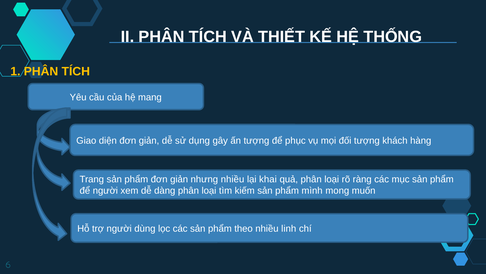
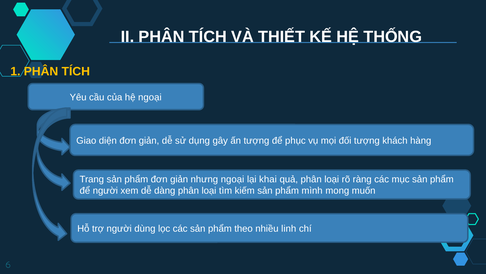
hệ mang: mang -> ngoại
nhưng nhiều: nhiều -> ngoại
